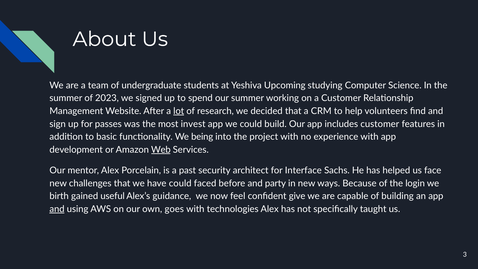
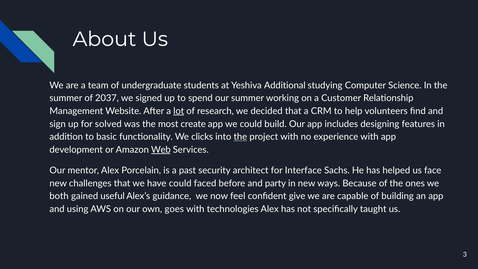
Upcoming: Upcoming -> Additional
2023: 2023 -> 2037
passes: passes -> solved
invest: invest -> create
includes customer: customer -> designing
being: being -> clicks
the at (240, 137) underline: none -> present
login: login -> ones
birth: birth -> both
and at (57, 209) underline: present -> none
